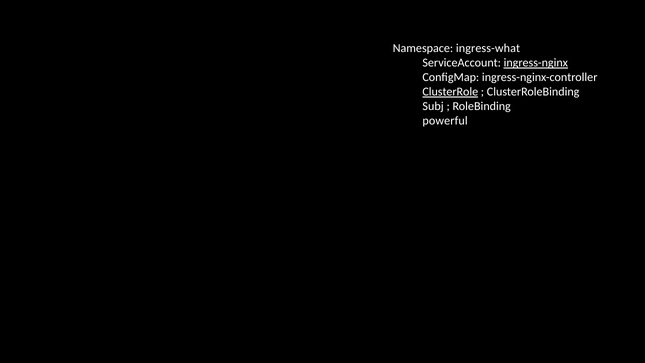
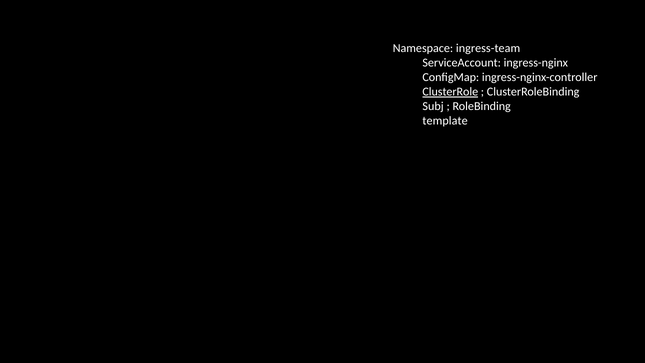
ingress-what: ingress-what -> ingress-team
ingress-nginx underline: present -> none
powerful: powerful -> template
